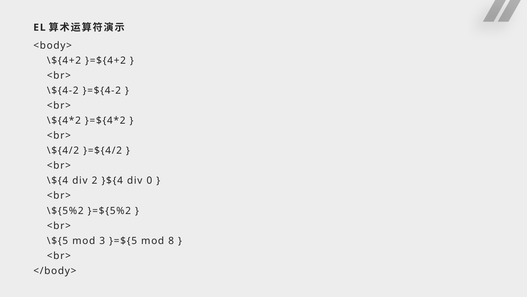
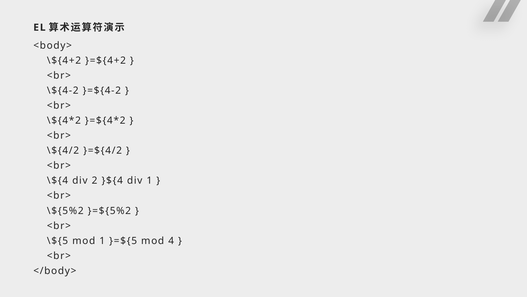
div 0: 0 -> 1
mod 3: 3 -> 1
8: 8 -> 4
